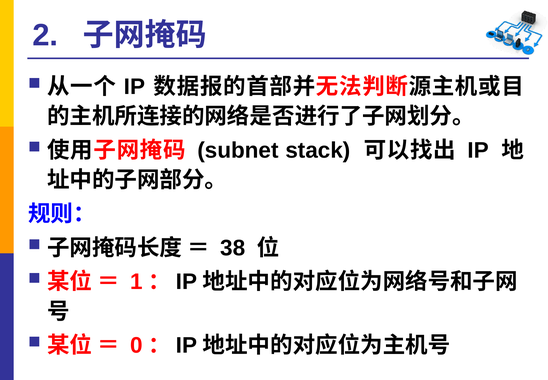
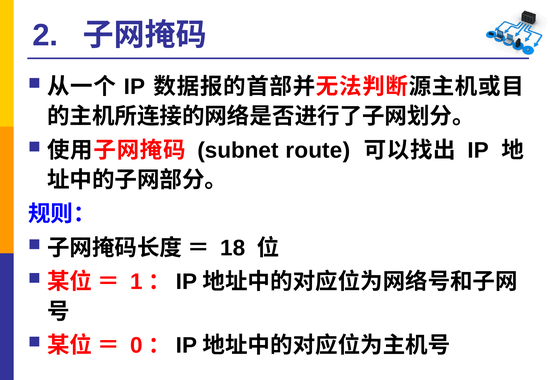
stack: stack -> route
38: 38 -> 18
